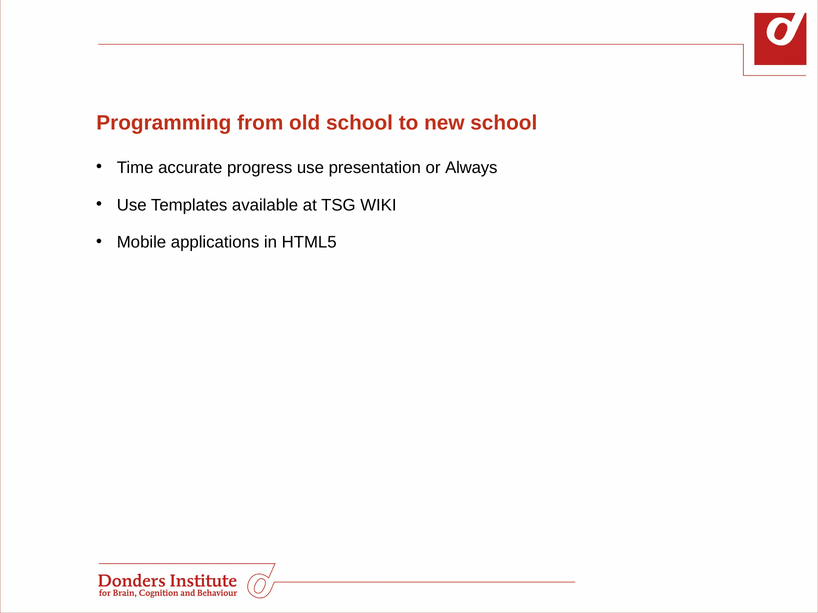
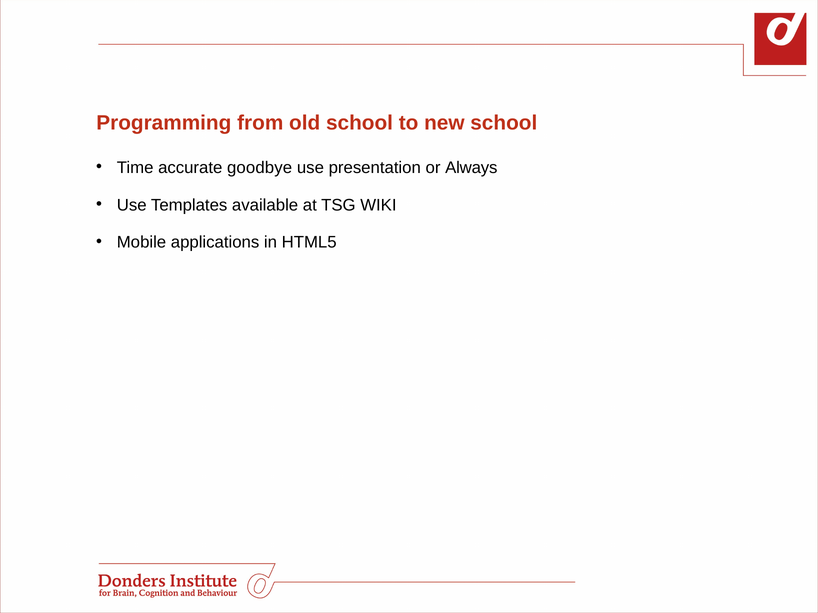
progress: progress -> goodbye
